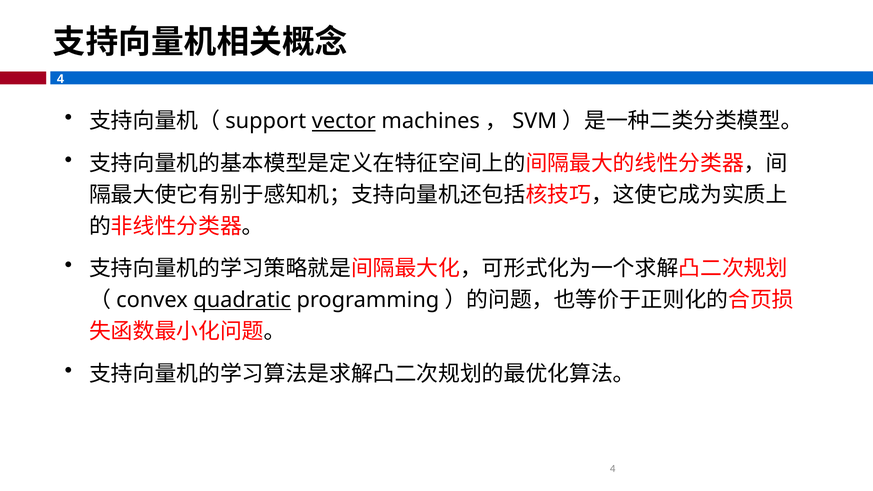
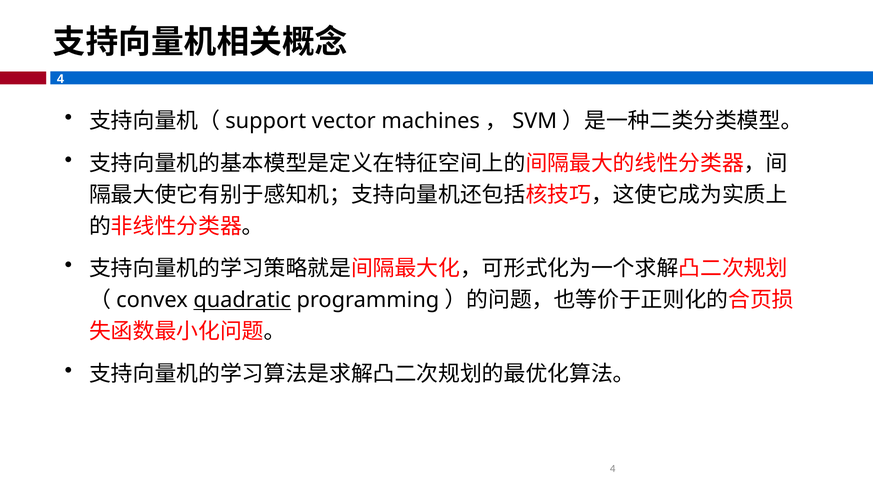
vector underline: present -> none
